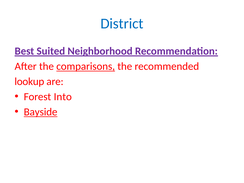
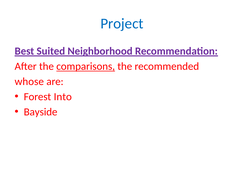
District: District -> Project
lookup: lookup -> whose
Bayside underline: present -> none
